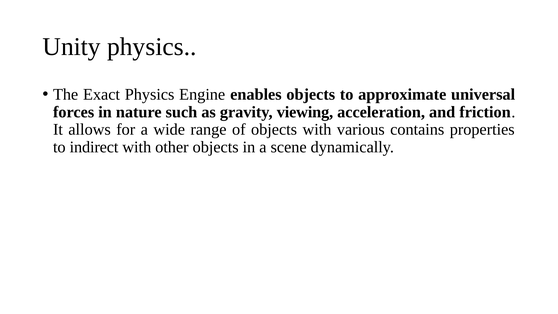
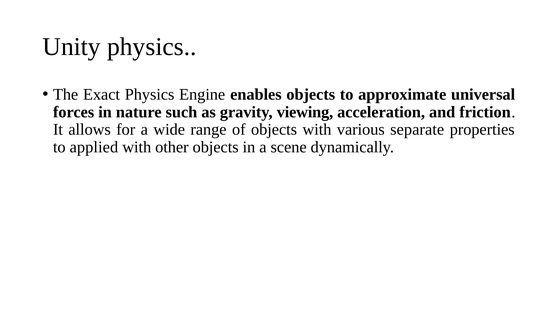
contains: contains -> separate
indirect: indirect -> applied
